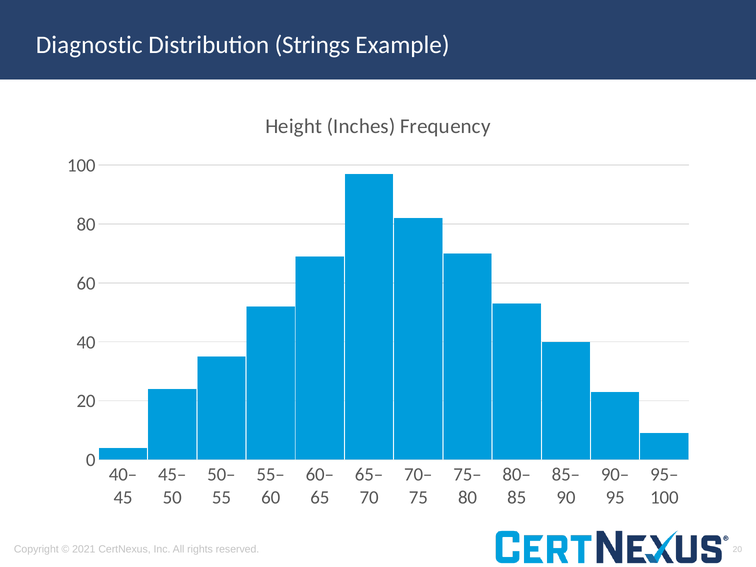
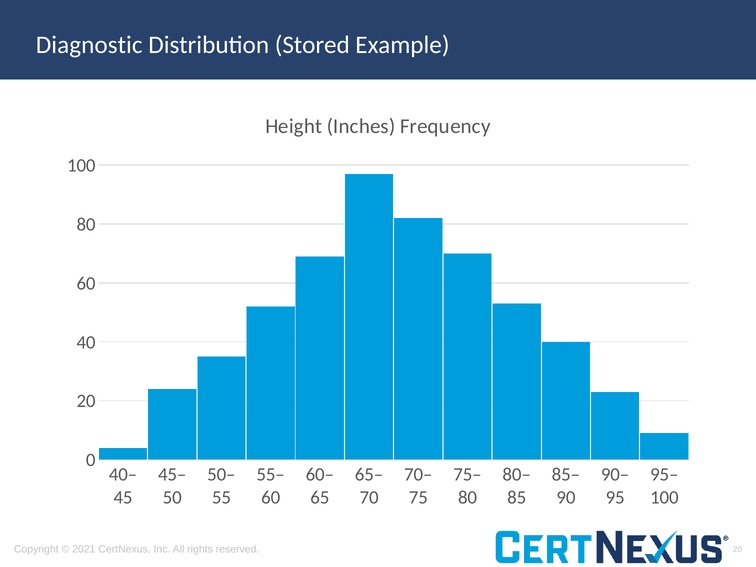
Strings: Strings -> Stored
